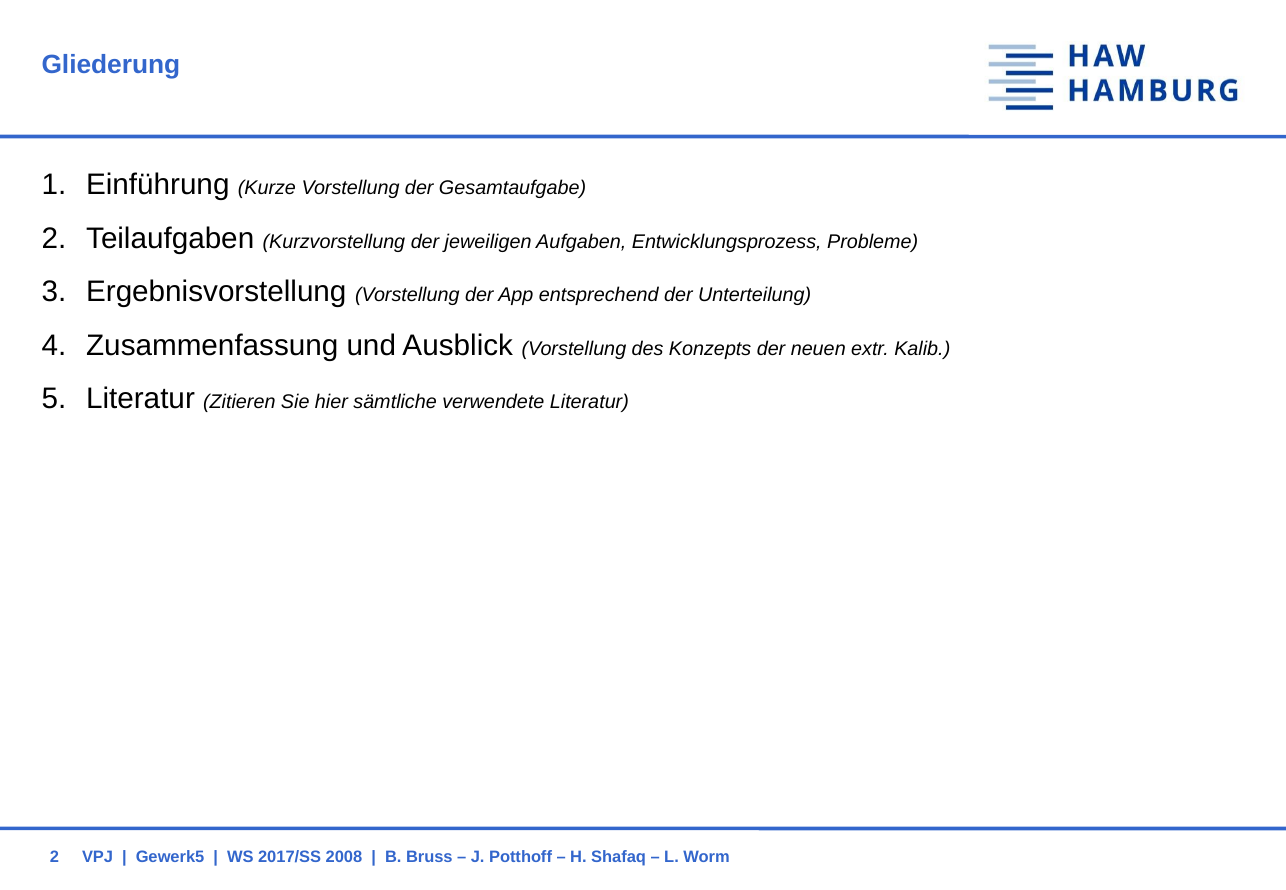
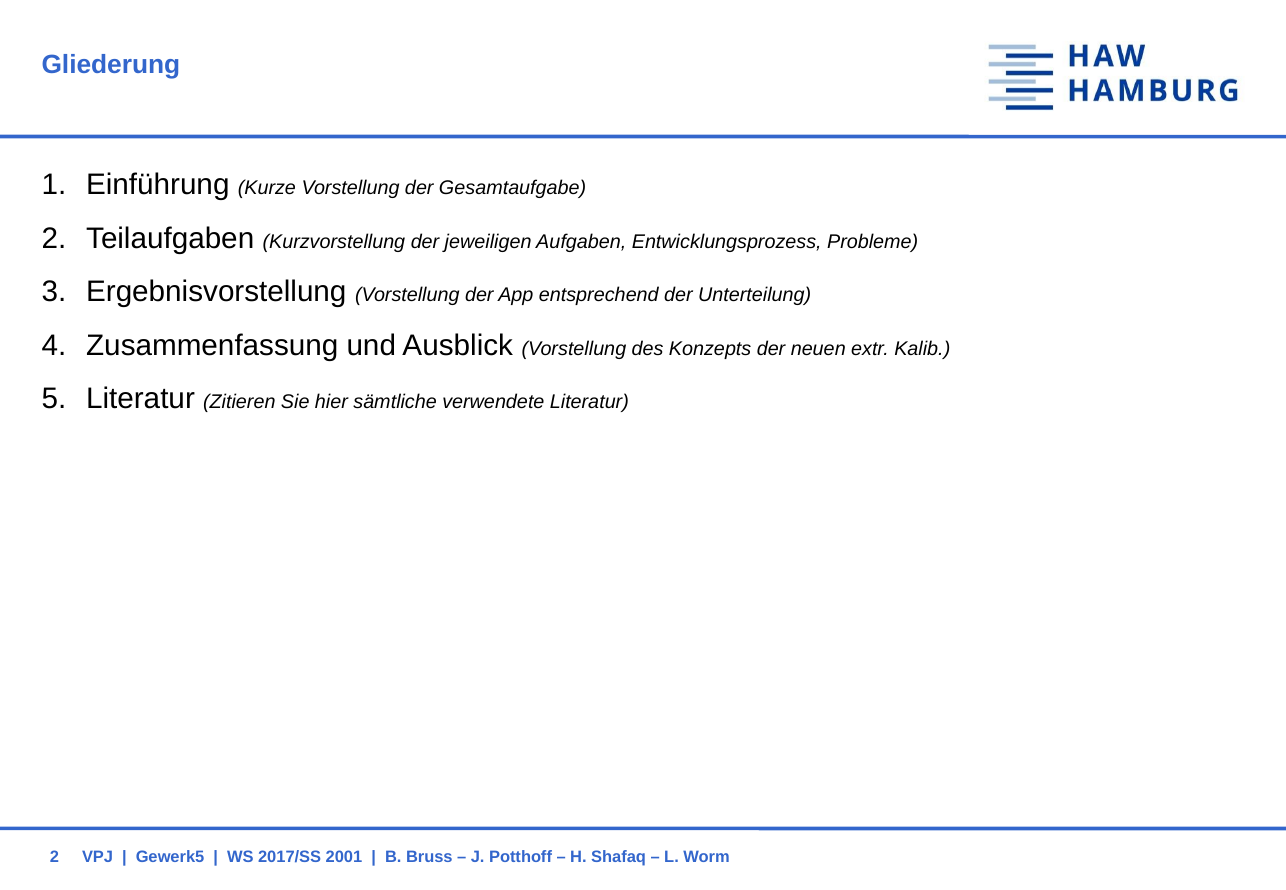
2008: 2008 -> 2001
